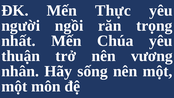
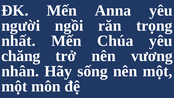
Thực: Thực -> Anna
thuận: thuận -> chăng
